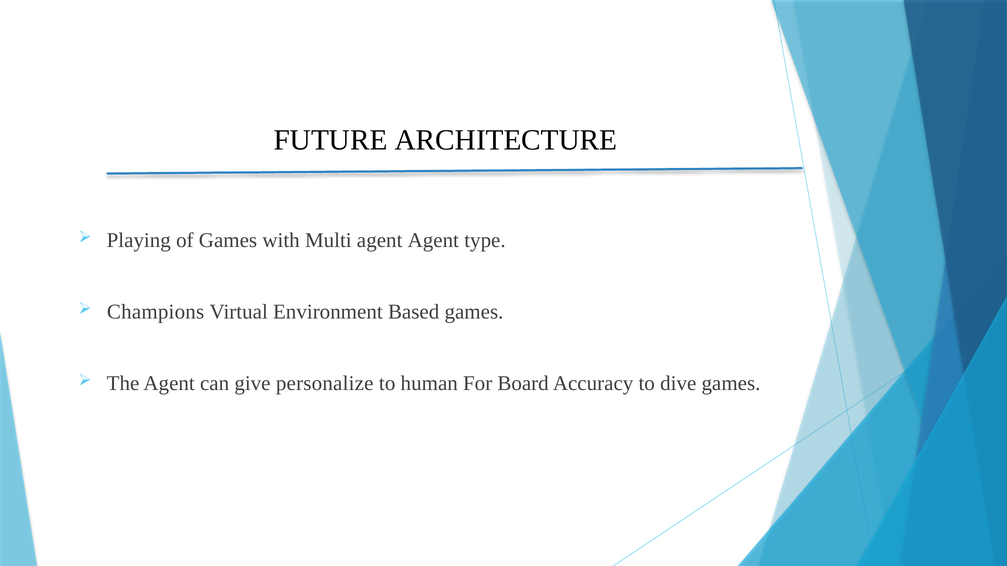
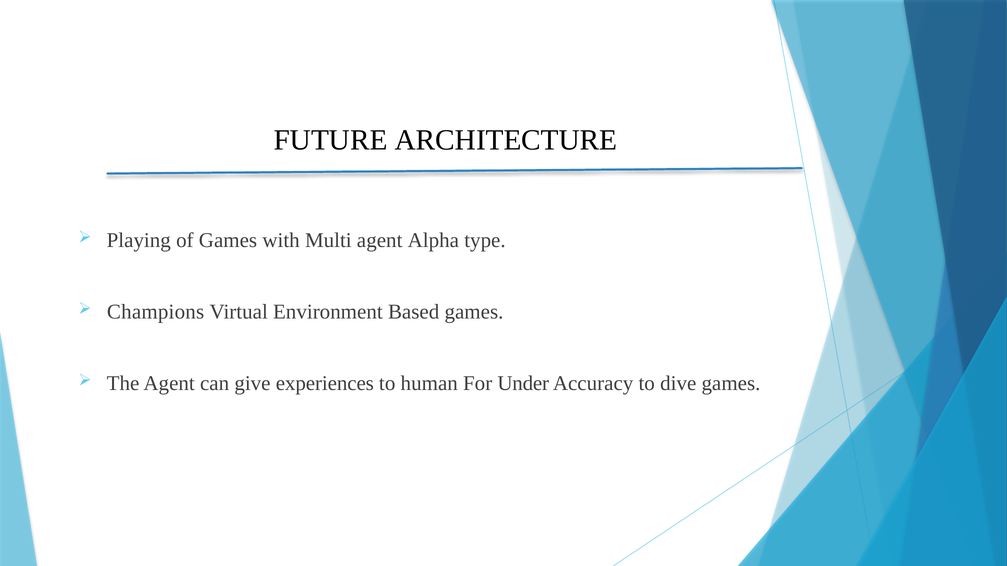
agent Agent: Agent -> Alpha
personalize: personalize -> experiences
Board: Board -> Under
